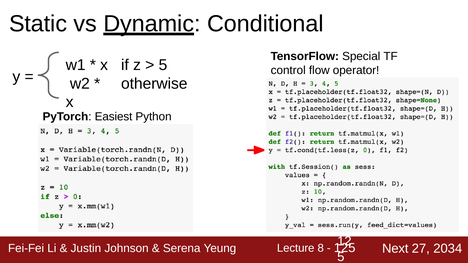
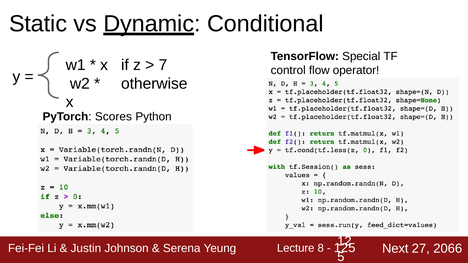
5 at (163, 65): 5 -> 7
Easiest: Easiest -> Scores
2034: 2034 -> 2066
